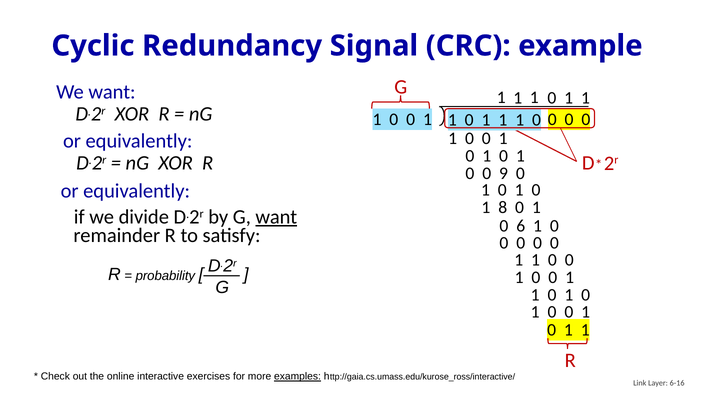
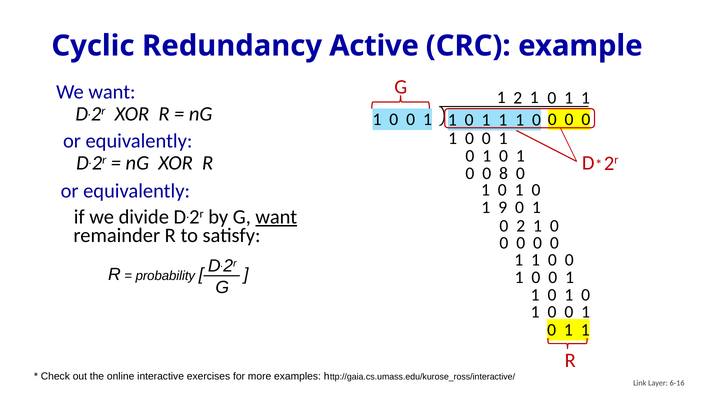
Signal: Signal -> Active
1 at (518, 98): 1 -> 2
9: 9 -> 8
8: 8 -> 9
0 6: 6 -> 2
examples underline: present -> none
